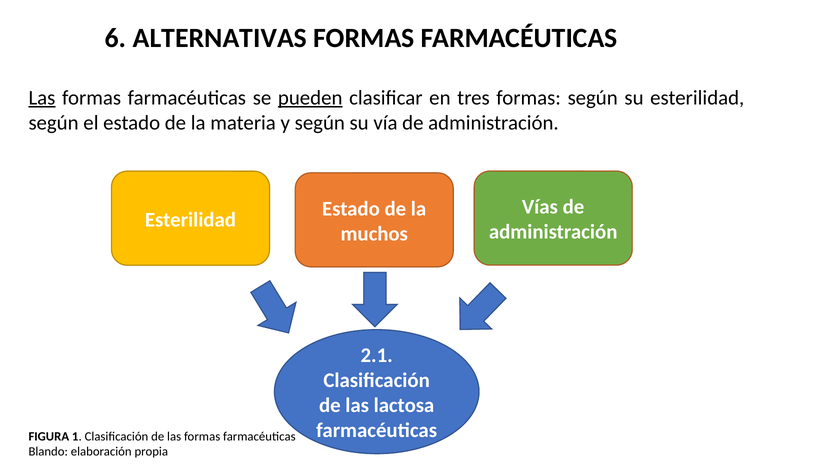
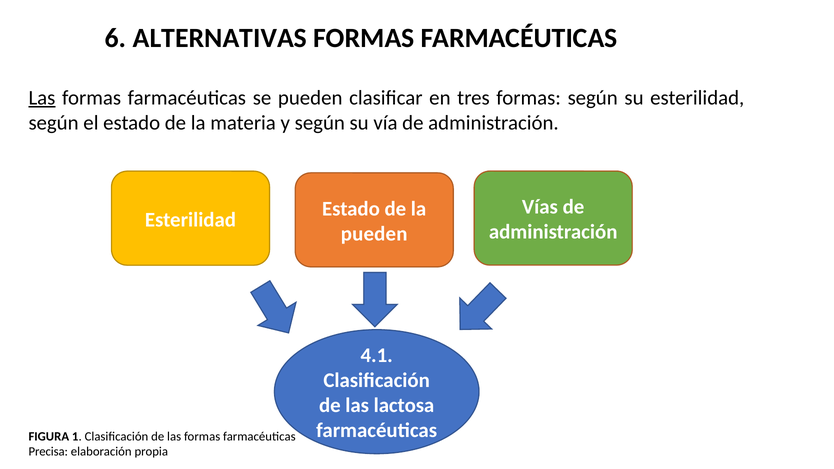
pueden at (310, 98) underline: present -> none
muchos at (374, 234): muchos -> pueden
2.1: 2.1 -> 4.1
Blando: Blando -> Precisa
